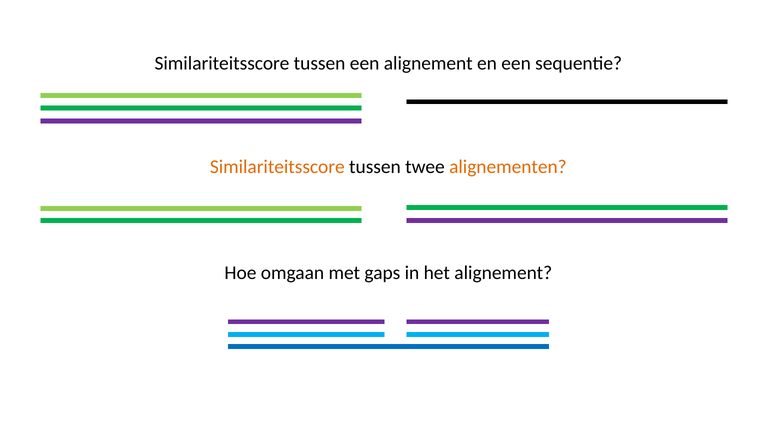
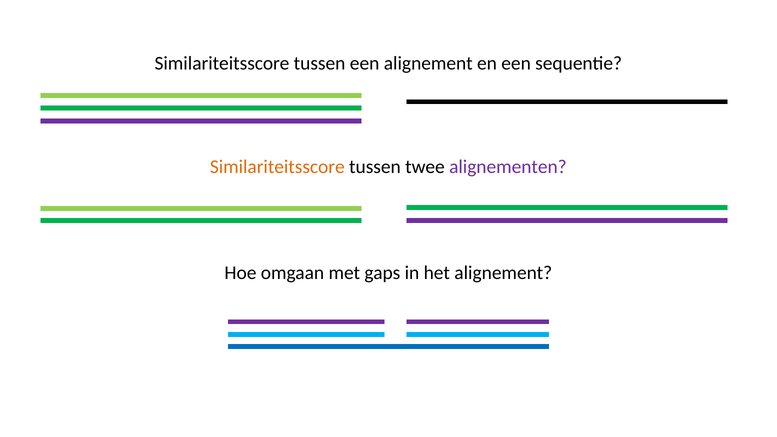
alignementen colour: orange -> purple
